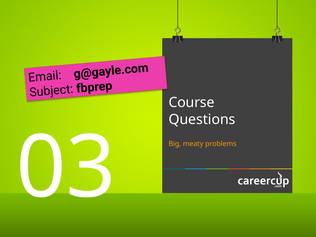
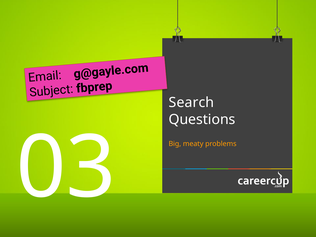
Course: Course -> Search
